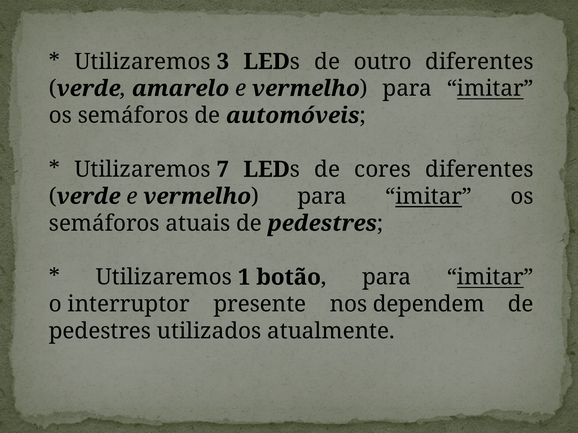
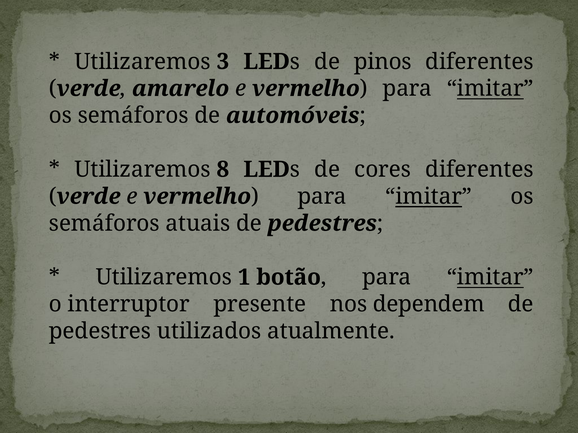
outro: outro -> pinos
7: 7 -> 8
